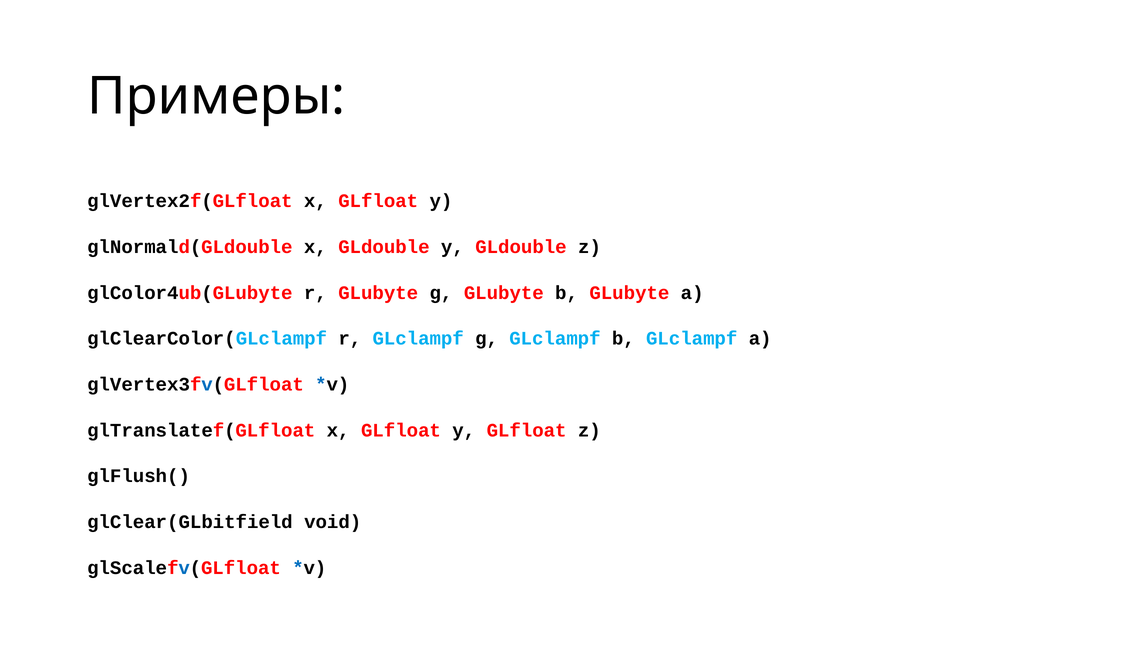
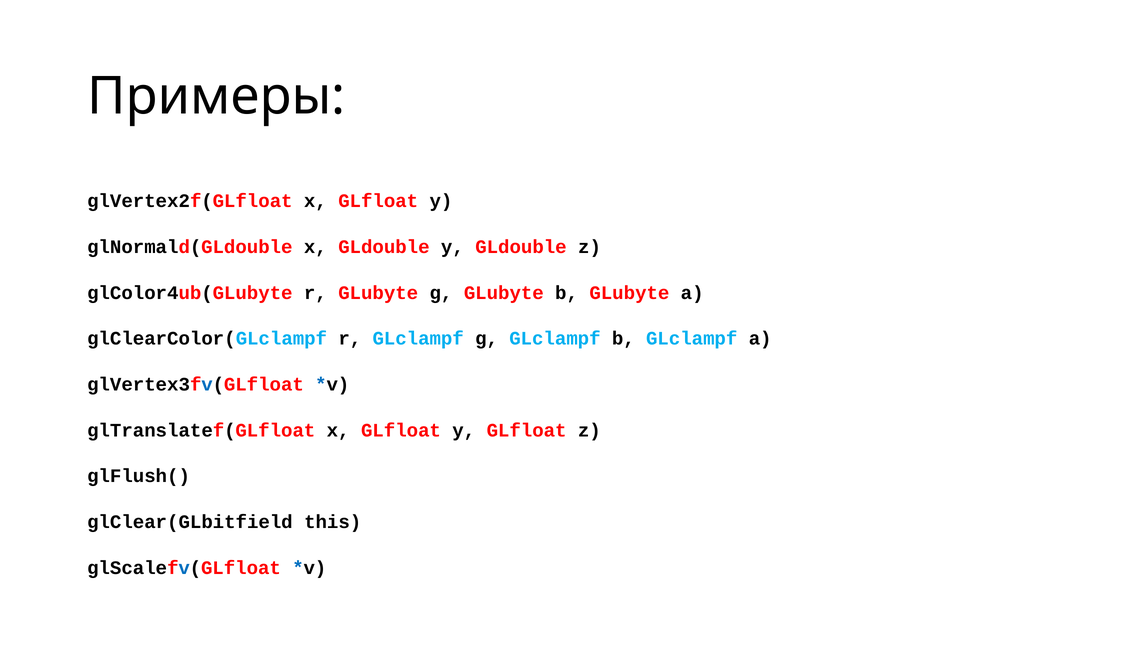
void: void -> this
